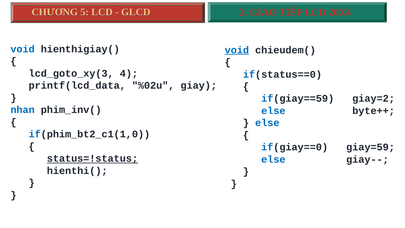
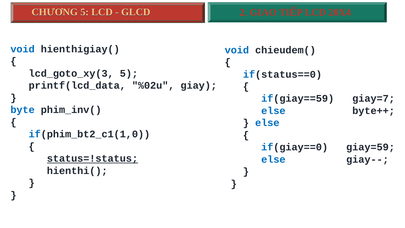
void at (237, 50) underline: present -> none
lcd_goto_xy(3 4: 4 -> 5
giay=2: giay=2 -> giay=7
nhan: nhan -> byte
